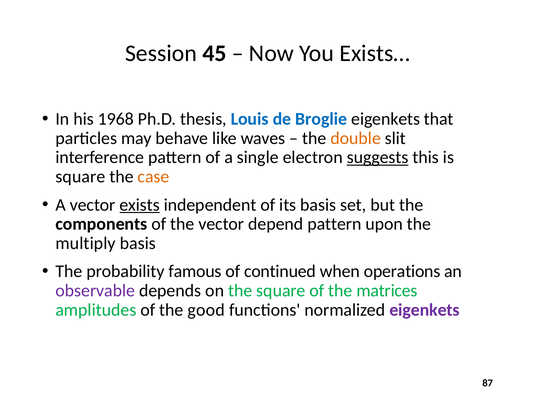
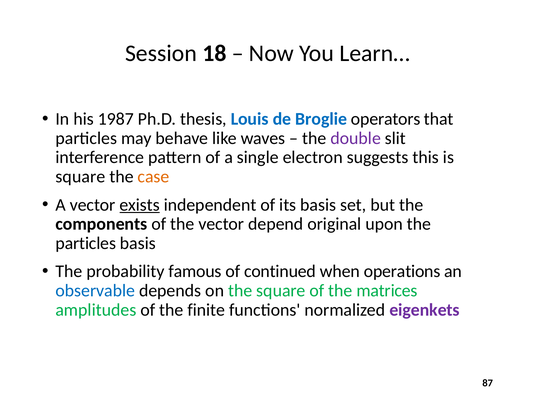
45: 45 -> 18
Exists…: Exists… -> Learn…
1968: 1968 -> 1987
Broglie eigenkets: eigenkets -> operators
double colour: orange -> purple
suggests underline: present -> none
depend pattern: pattern -> original
multiply at (86, 243): multiply -> particles
observable colour: purple -> blue
good: good -> finite
